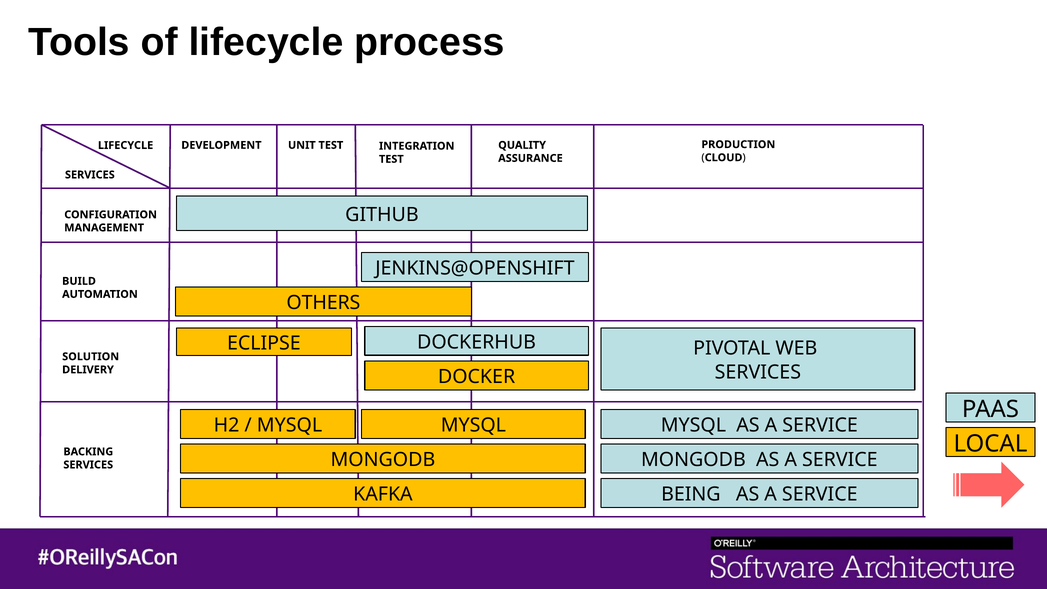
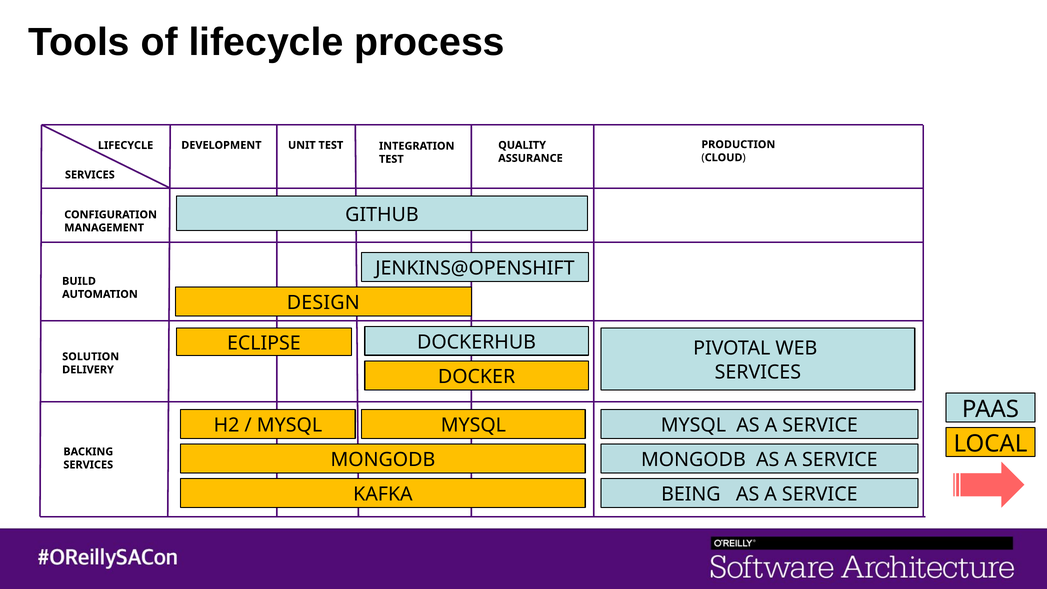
OTHERS: OTHERS -> DESIGN
